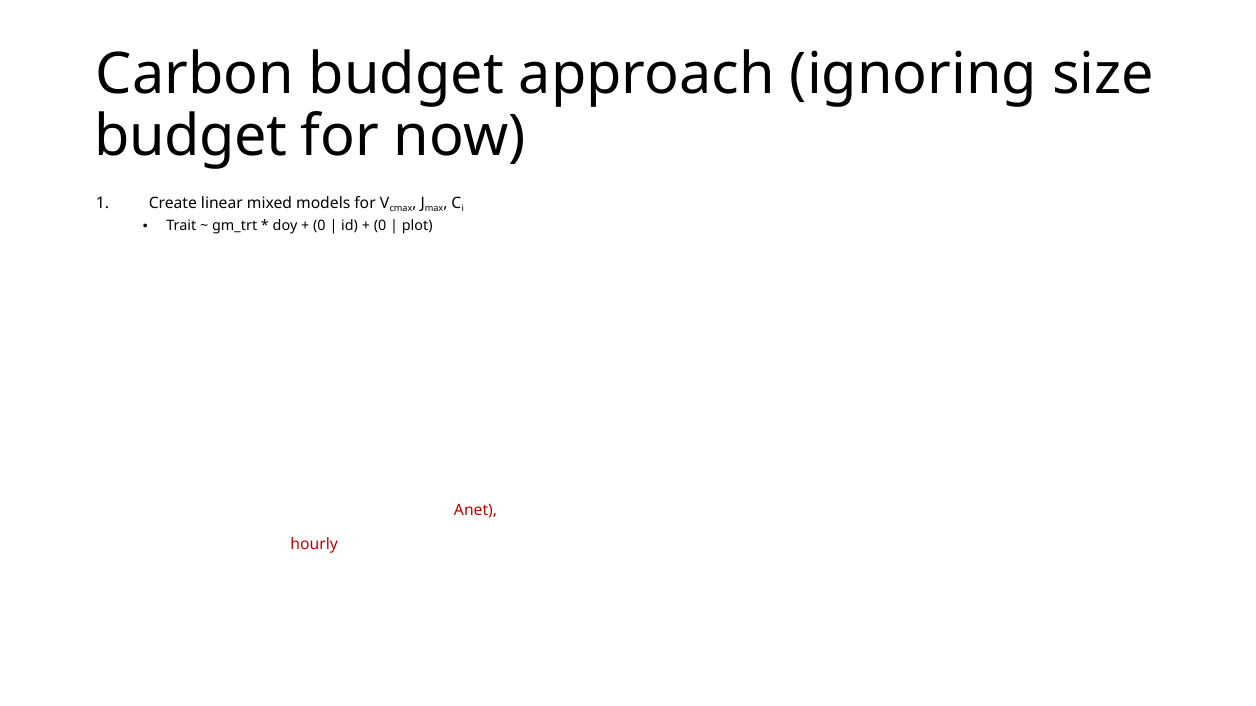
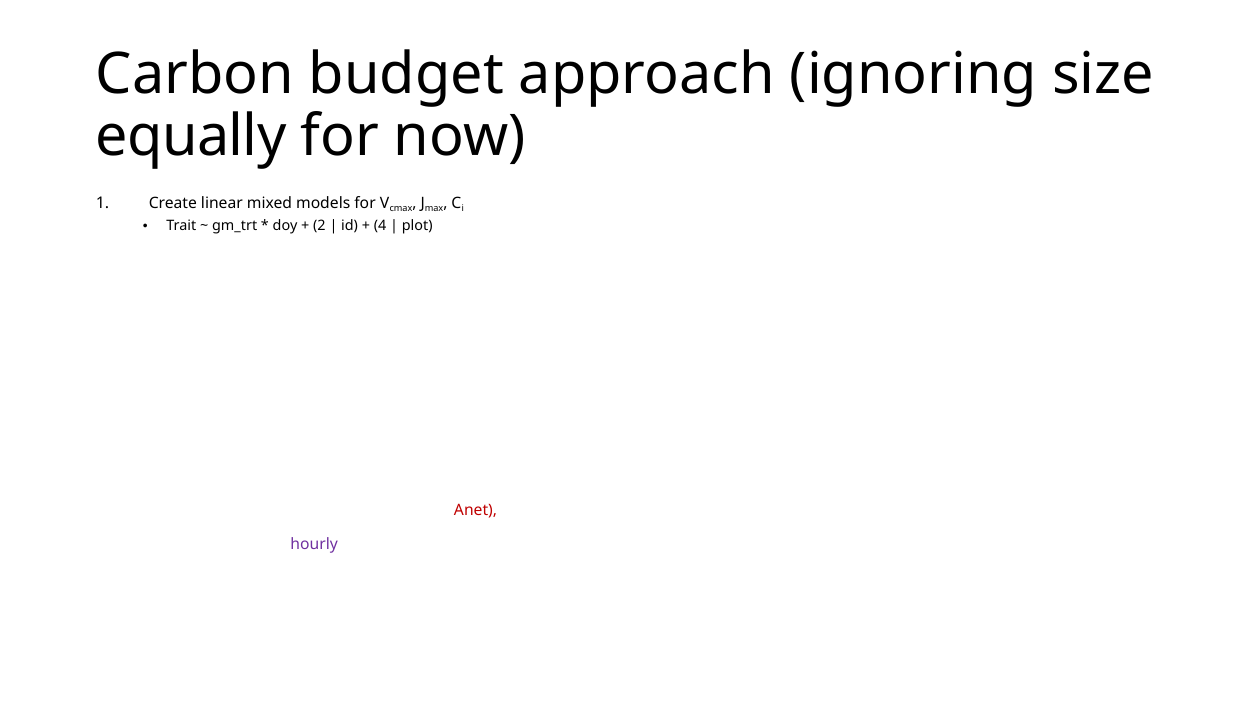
budget at (191, 137): budget -> equally
0 at (319, 226): 0 -> 2
0 at (380, 226): 0 -> 4
hourly at (314, 545) colour: red -> purple
